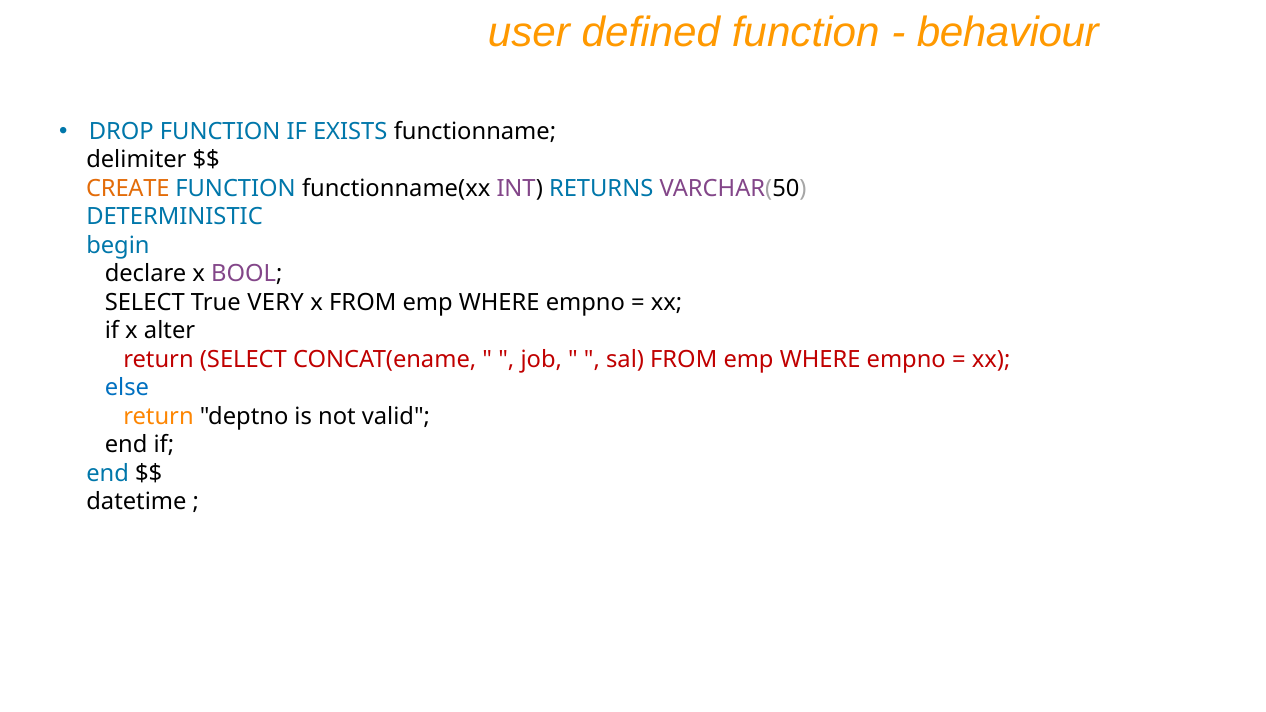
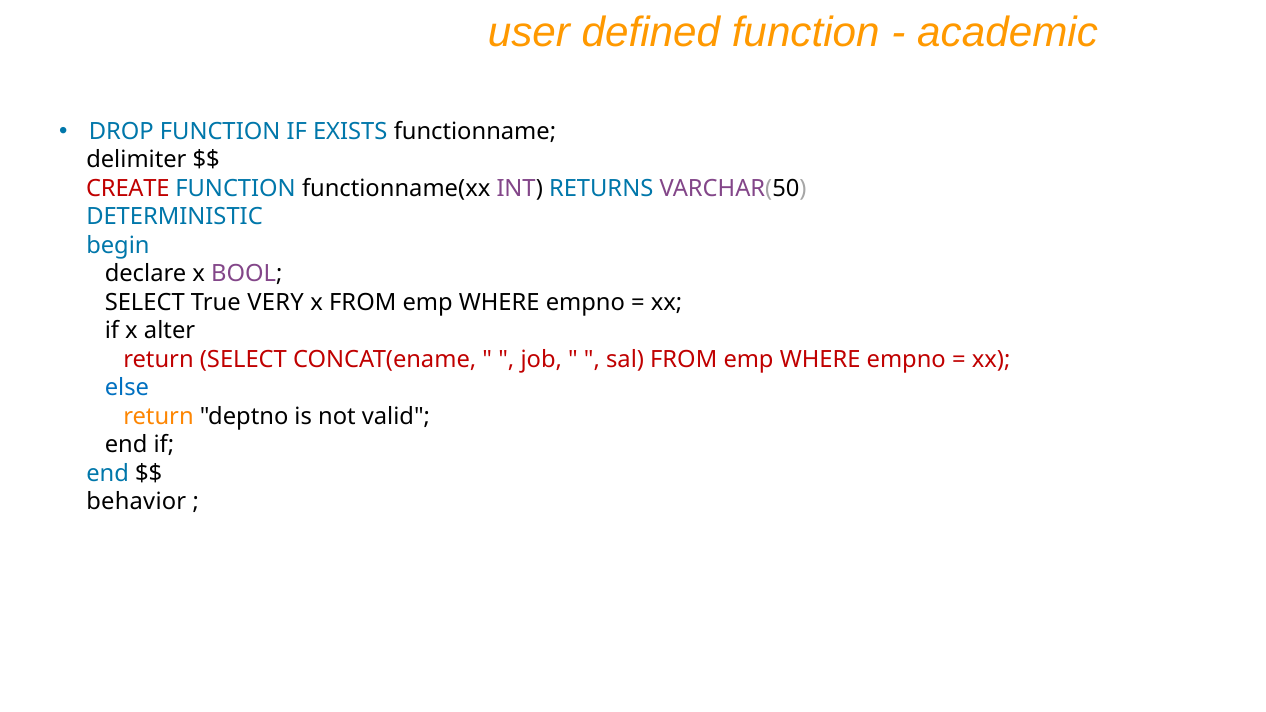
behaviour: behaviour -> academic
CREATE colour: orange -> red
datetime: datetime -> behavior
